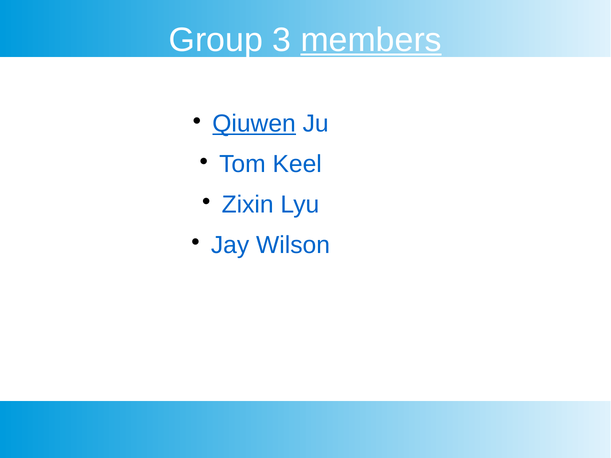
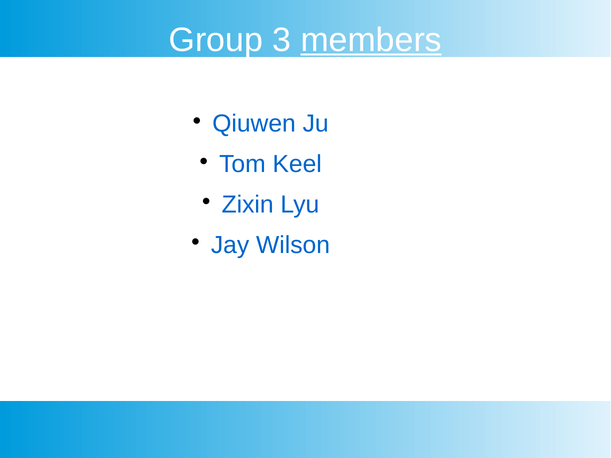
Qiuwen underline: present -> none
